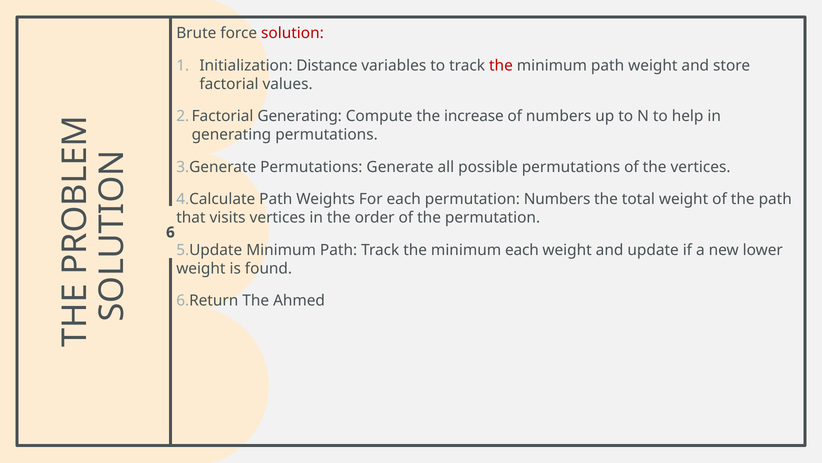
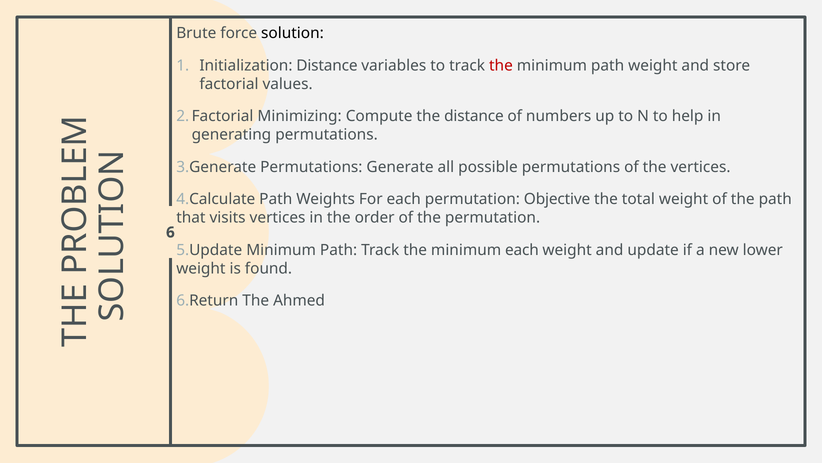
solution colour: red -> black
Generating at (300, 116): Generating -> Minimizing
the increase: increase -> distance
permutation Numbers: Numbers -> Objective
